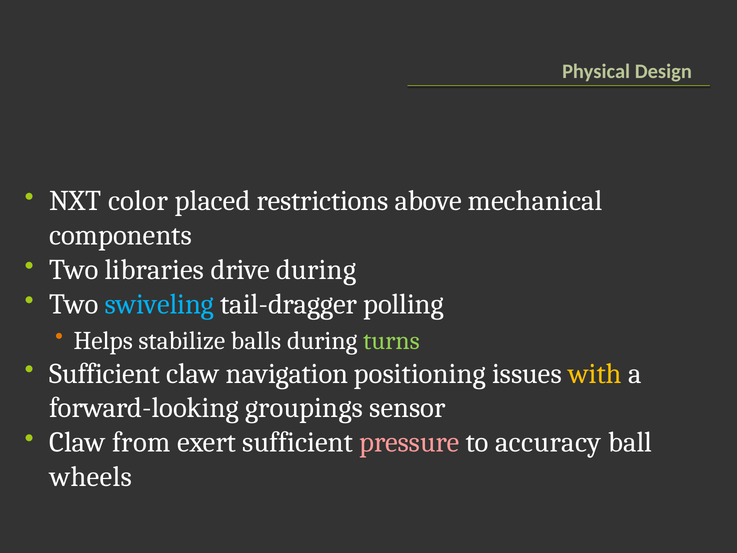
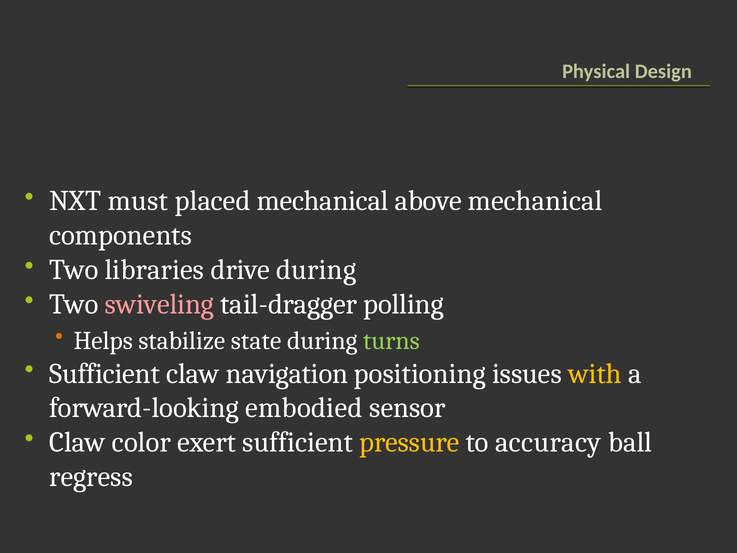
color: color -> must
placed restrictions: restrictions -> mechanical
swiveling colour: light blue -> pink
balls: balls -> state
groupings: groupings -> embodied
from: from -> color
pressure colour: pink -> yellow
wheels: wheels -> regress
